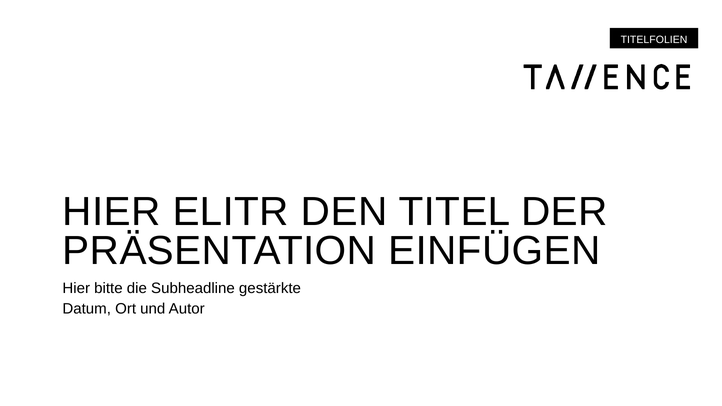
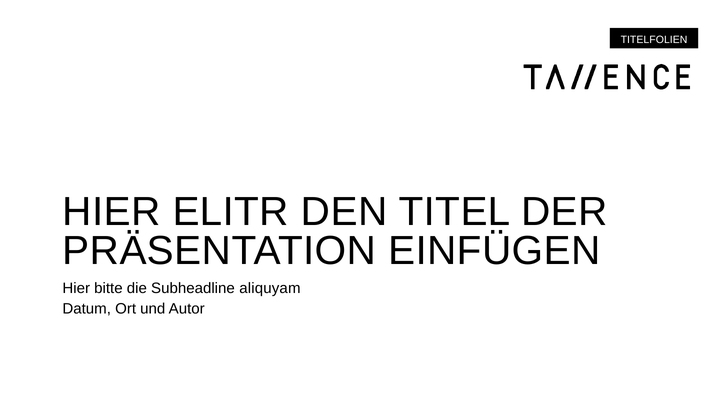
gestärkte: gestärkte -> aliquyam
